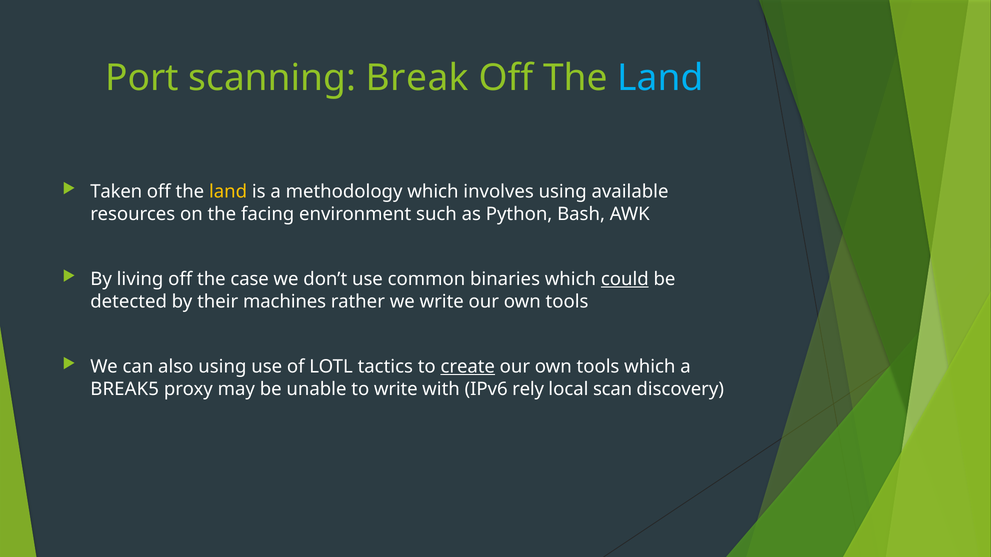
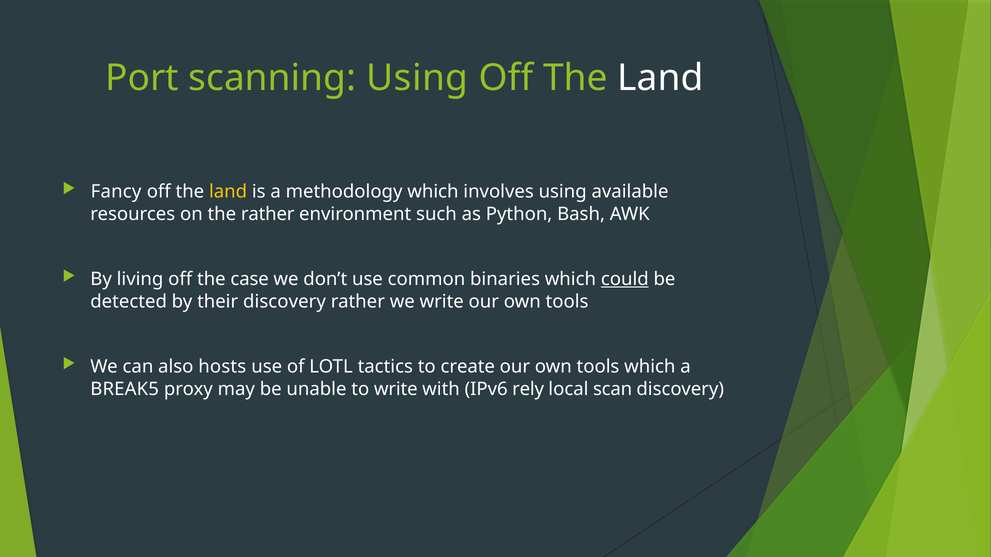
scanning Break: Break -> Using
Land at (660, 78) colour: light blue -> white
Taken: Taken -> Fancy
the facing: facing -> rather
their machines: machines -> discovery
also using: using -> hosts
create underline: present -> none
